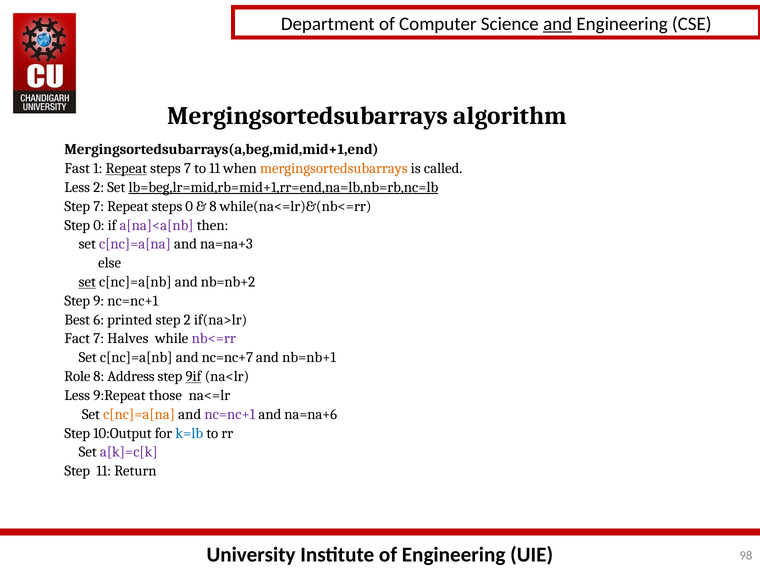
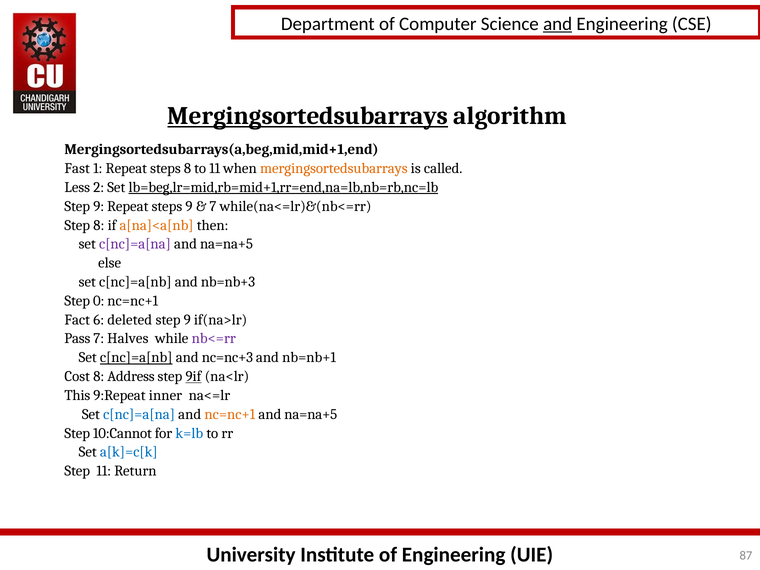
Mergingsortedsubarrays at (308, 116) underline: none -> present
Repeat at (126, 168) underline: present -> none
steps 7: 7 -> 8
7 at (99, 206): 7 -> 9
steps 0: 0 -> 9
8 at (213, 206): 8 -> 7
Step 0: 0 -> 8
a[na]<a[nb colour: purple -> orange
na=na+3 at (226, 244): na=na+3 -> na=na+5
set at (87, 282) underline: present -> none
nb=nb+2: nb=nb+2 -> nb=nb+3
9: 9 -> 0
Best: Best -> Fact
printed: printed -> deleted
2 at (187, 320): 2 -> 9
Fact: Fact -> Pass
c[nc]=a[nb at (136, 357) underline: none -> present
nc=nc+7: nc=nc+7 -> nc=nc+3
Role: Role -> Cost
Less at (77, 395): Less -> This
those: those -> inner
c[nc]=a[na at (139, 414) colour: orange -> blue
nc=nc+1 at (230, 414) colour: purple -> orange
na=na+6 at (311, 414): na=na+6 -> na=na+5
10:Output: 10:Output -> 10:Cannot
a[k]=c[k colour: purple -> blue
98: 98 -> 87
